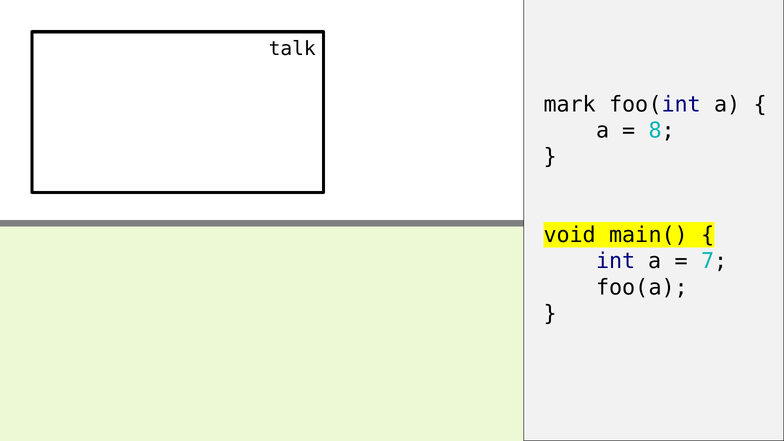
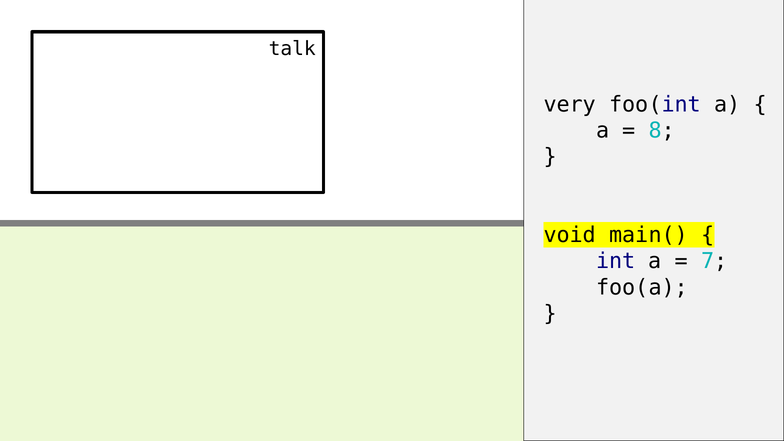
mark: mark -> very
